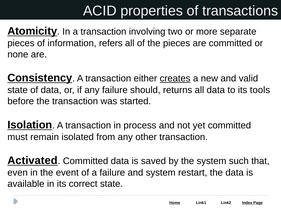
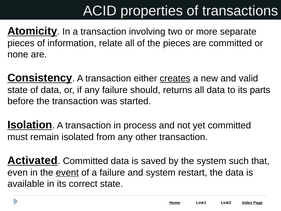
refers: refers -> relate
tools: tools -> parts
event underline: none -> present
